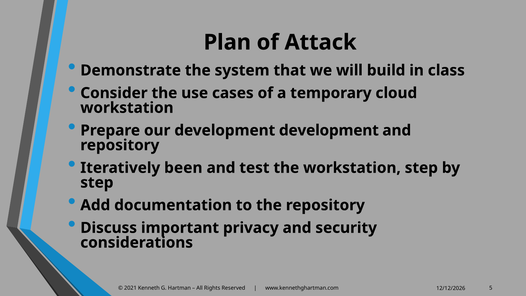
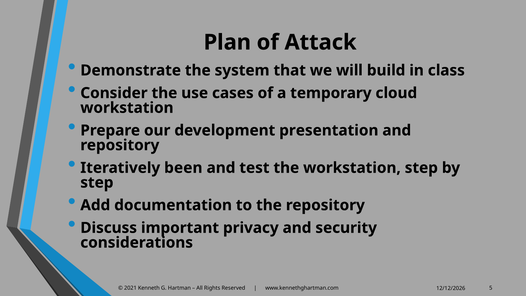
development development: development -> presentation
